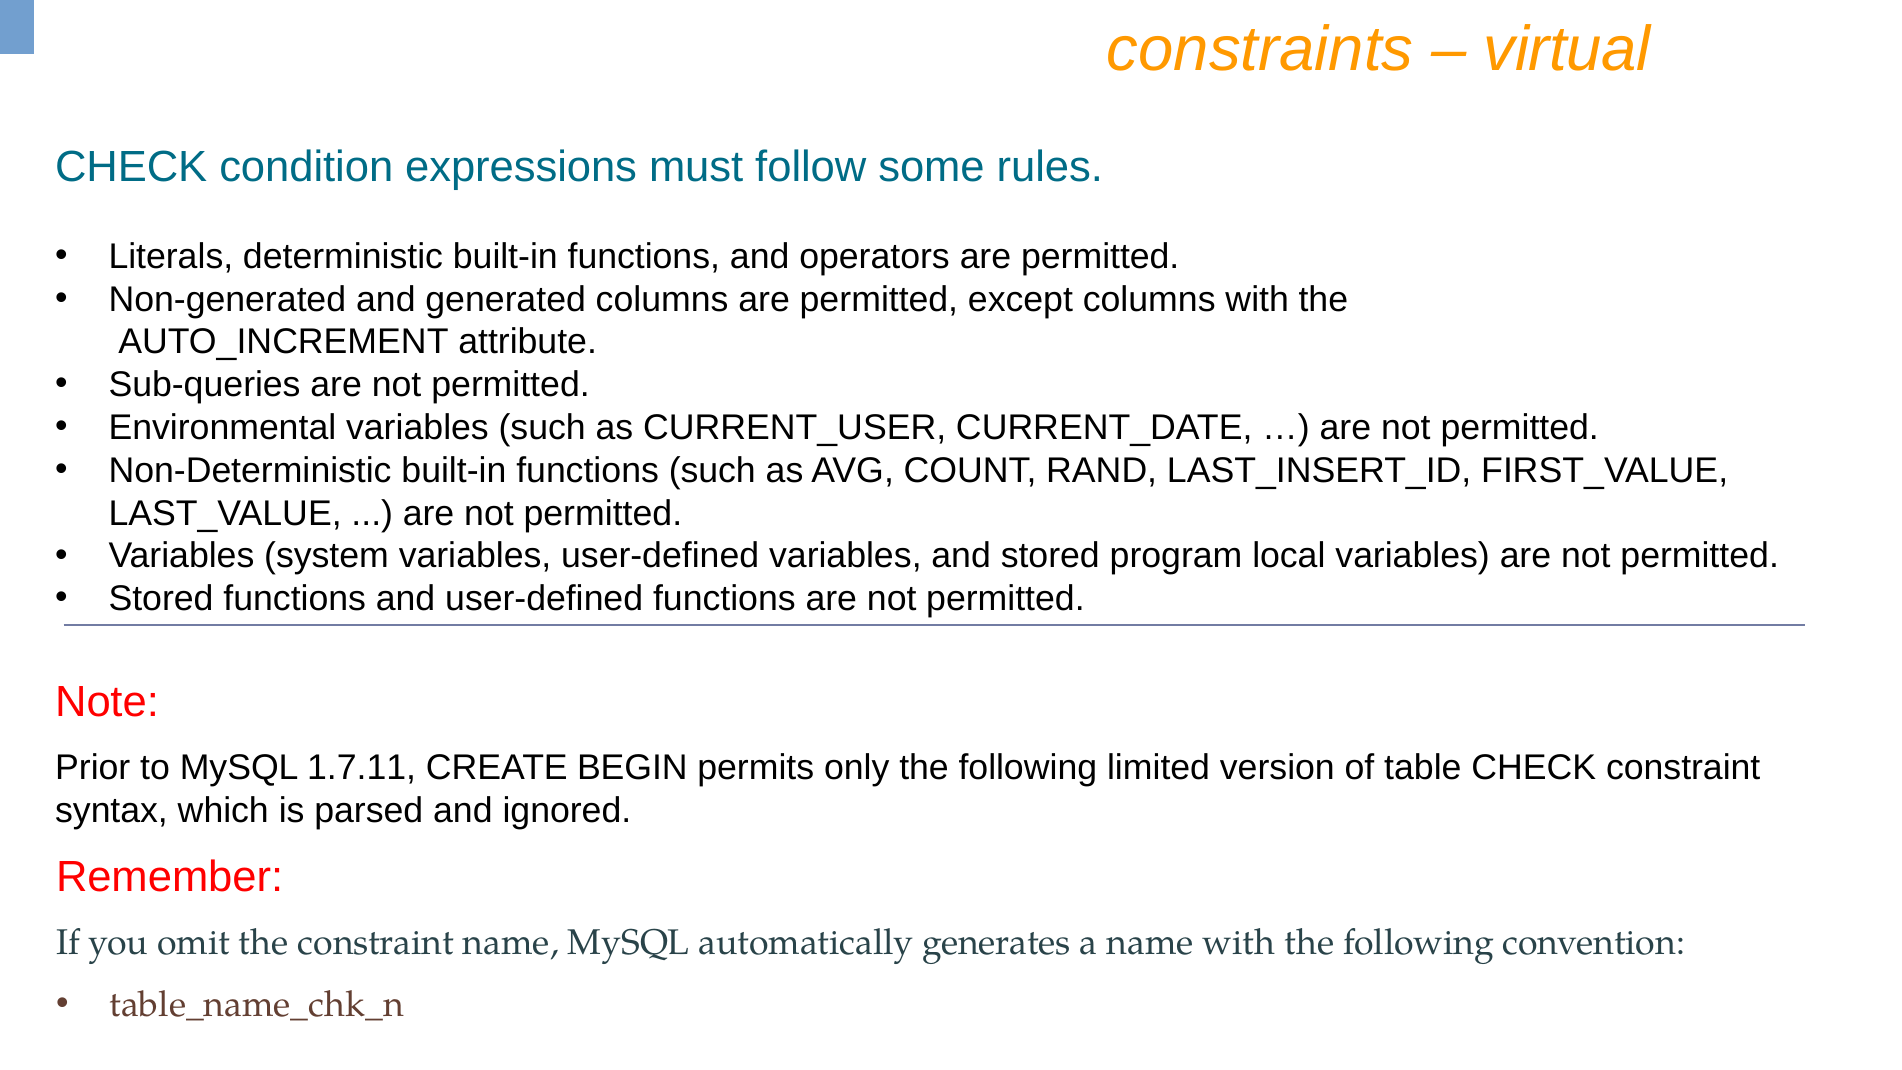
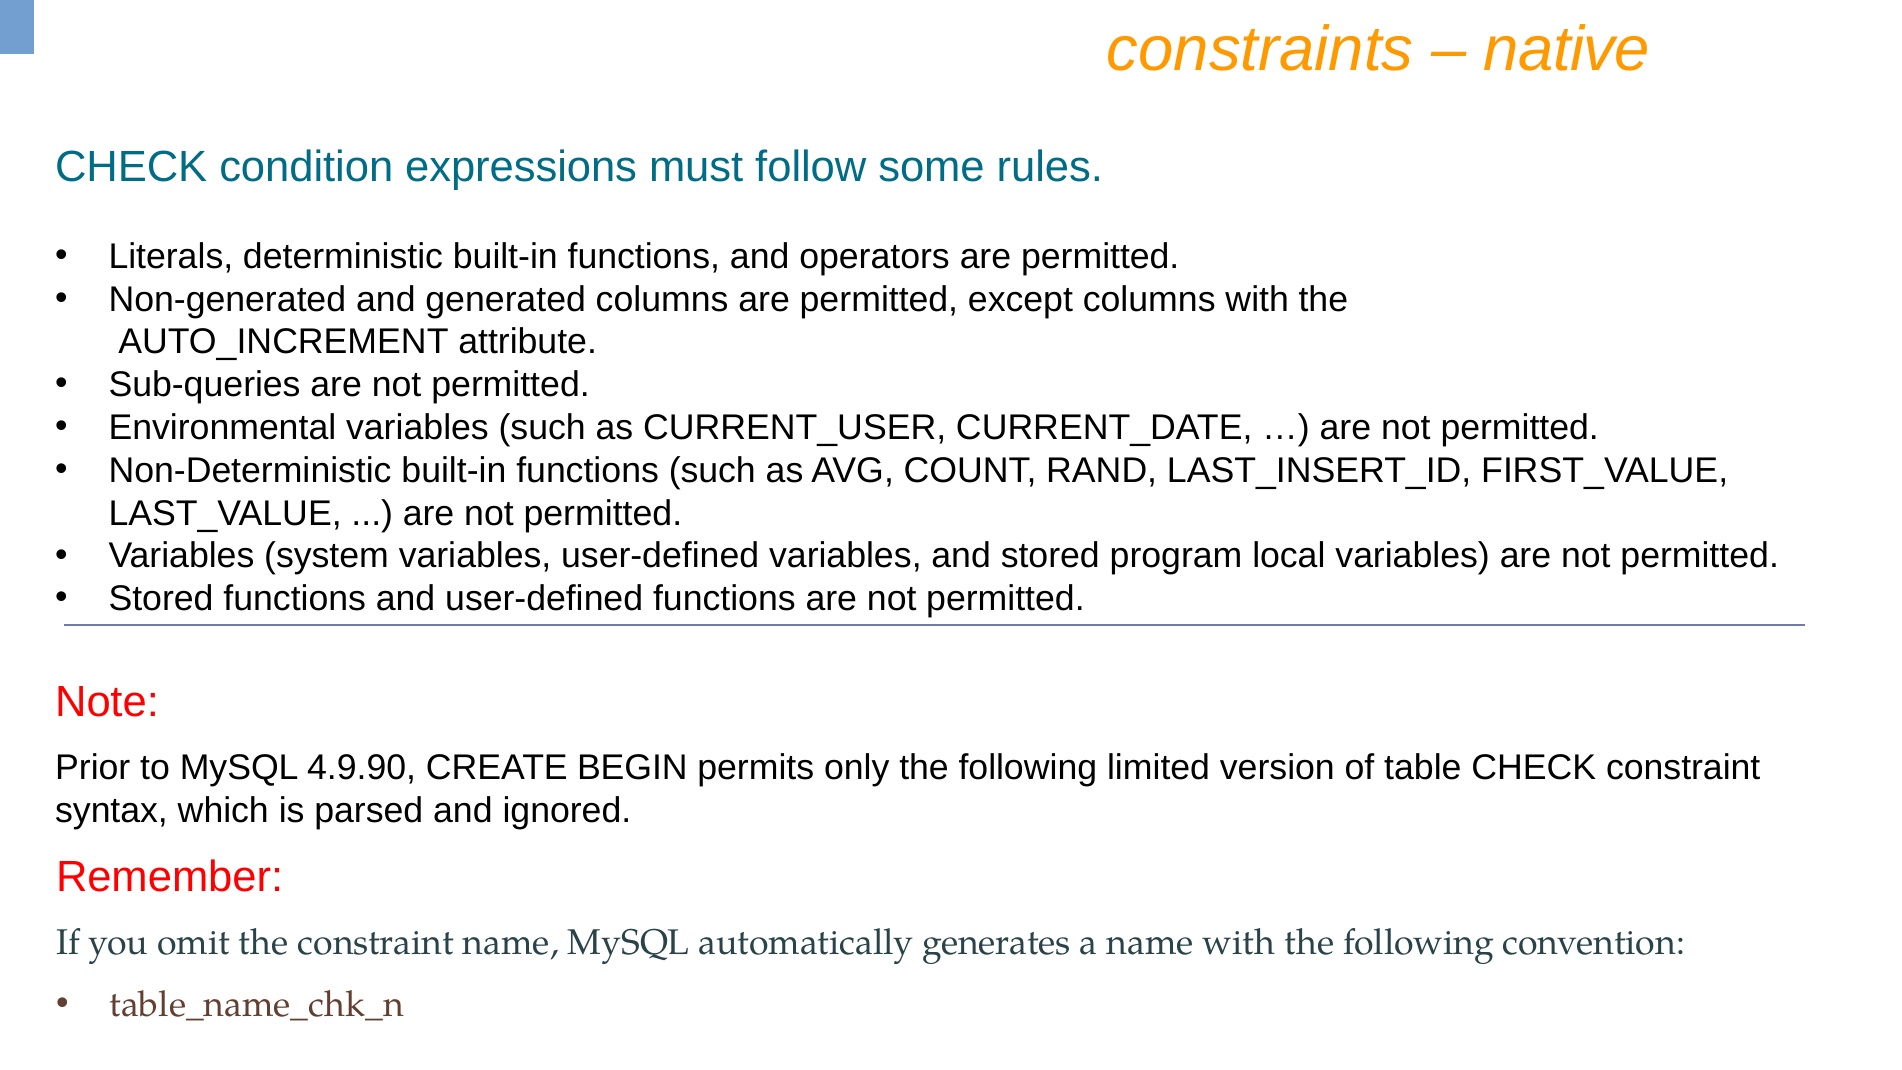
virtual: virtual -> native
1.7.11: 1.7.11 -> 4.9.90
